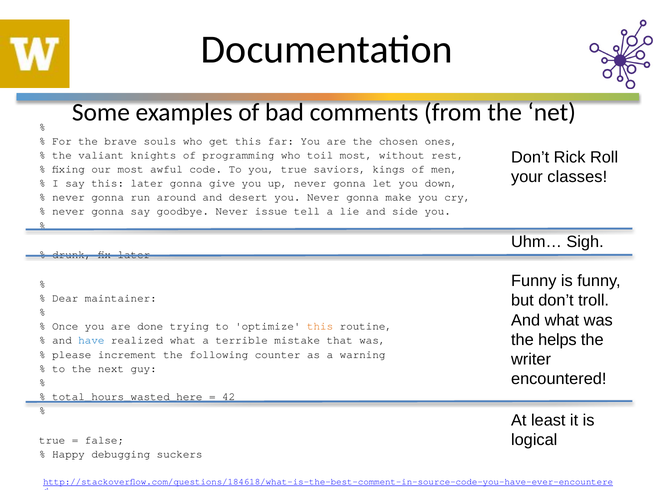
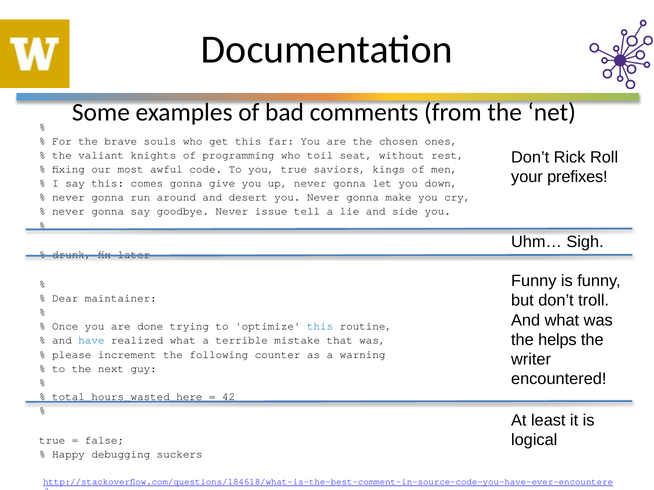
toil most: most -> seat
classes: classes -> prefixes
this later: later -> comes
this at (320, 327) colour: orange -> blue
